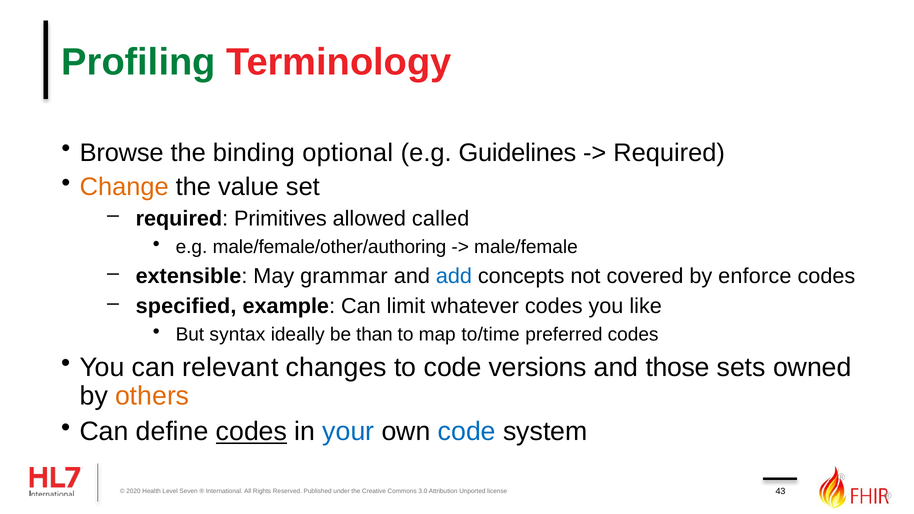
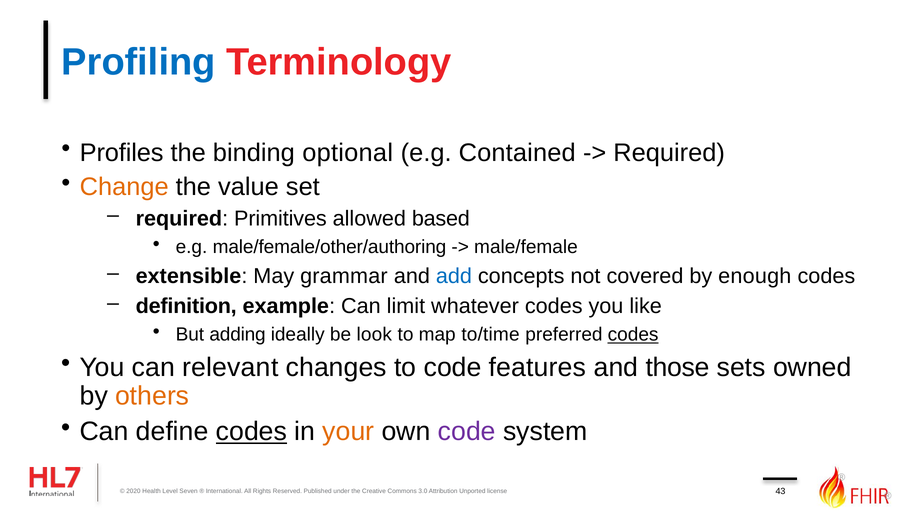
Profiling colour: green -> blue
Browse: Browse -> Profiles
Guidelines: Guidelines -> Contained
called: called -> based
enforce: enforce -> enough
specified: specified -> definition
syntax: syntax -> adding
than: than -> look
codes at (633, 335) underline: none -> present
versions: versions -> features
your colour: blue -> orange
code at (467, 432) colour: blue -> purple
